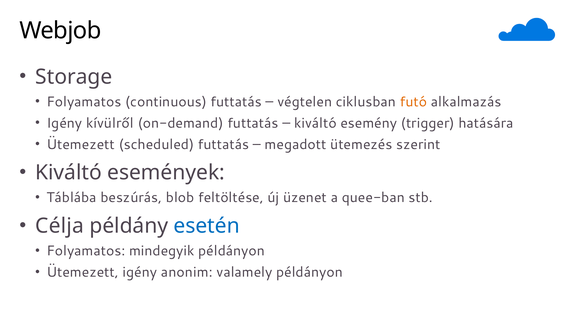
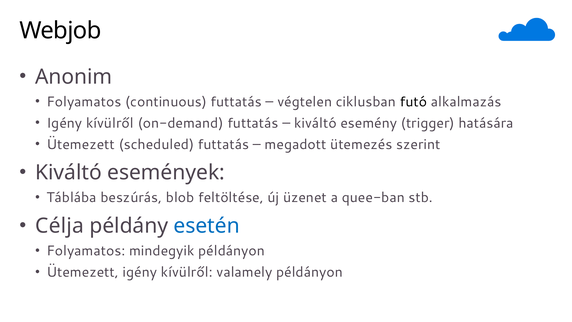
Storage: Storage -> Anonim
futó colour: orange -> black
Ütemezett igény anonim: anonim -> kívülről
